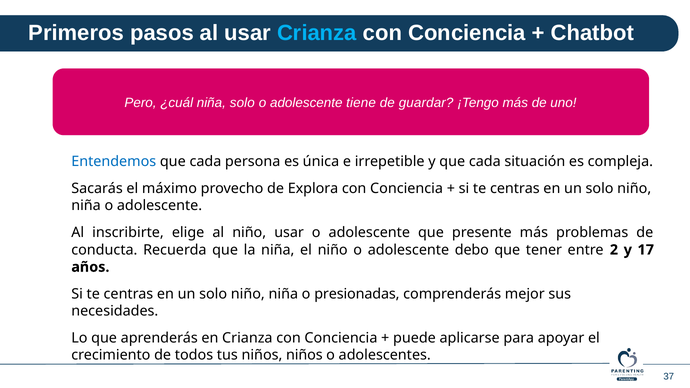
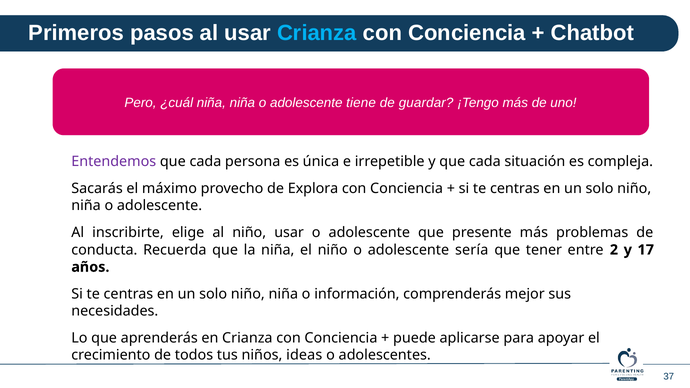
niña solo: solo -> niña
Entendemos colour: blue -> purple
debo: debo -> sería
presionadas: presionadas -> información
niños niños: niños -> ideas
